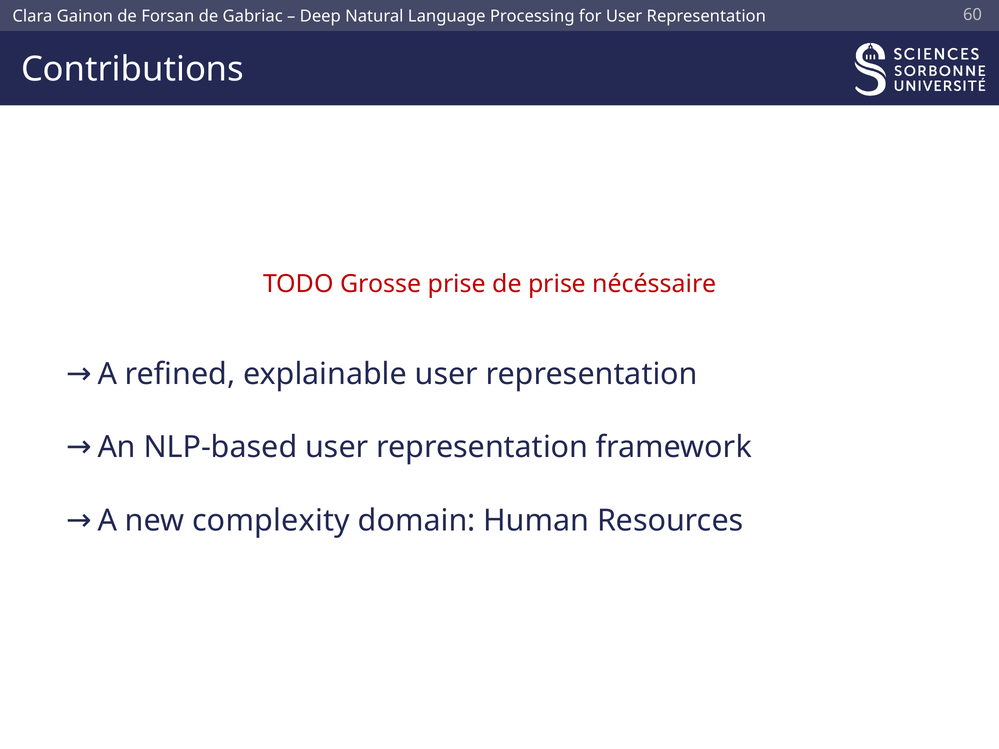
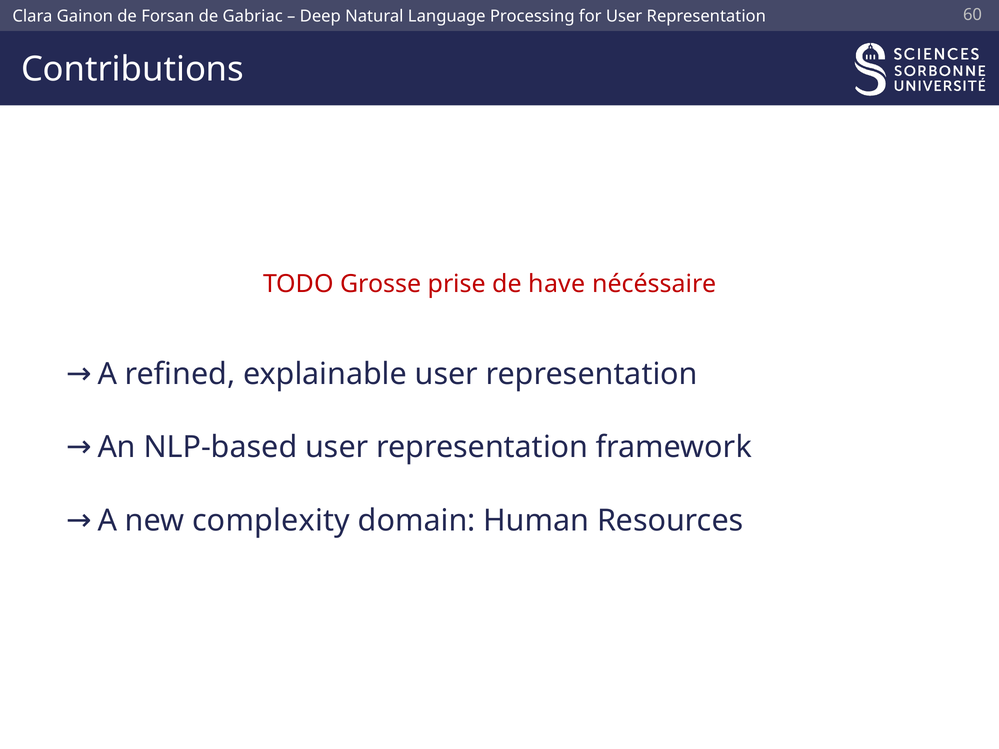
de prise: prise -> have
